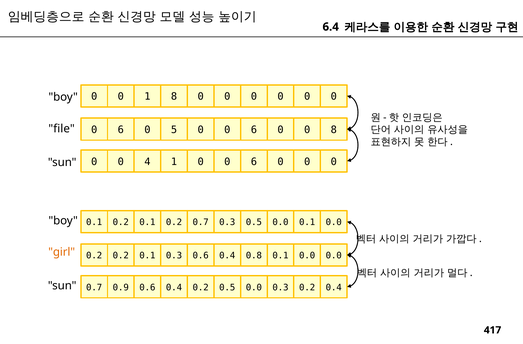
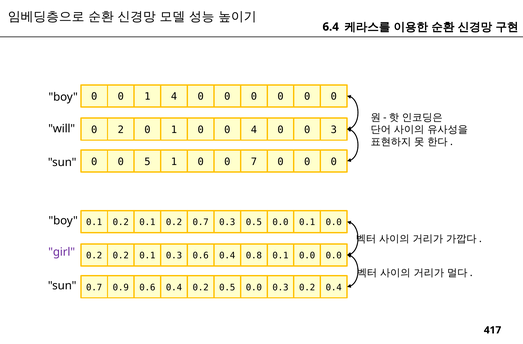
1 8: 8 -> 4
6 at (121, 130): 6 -> 2
5 at (174, 130): 5 -> 1
6 at (254, 130): 6 -> 4
0 8: 8 -> 3
file: file -> will
4: 4 -> 5
1 0 0 6: 6 -> 7
girl colour: orange -> purple
